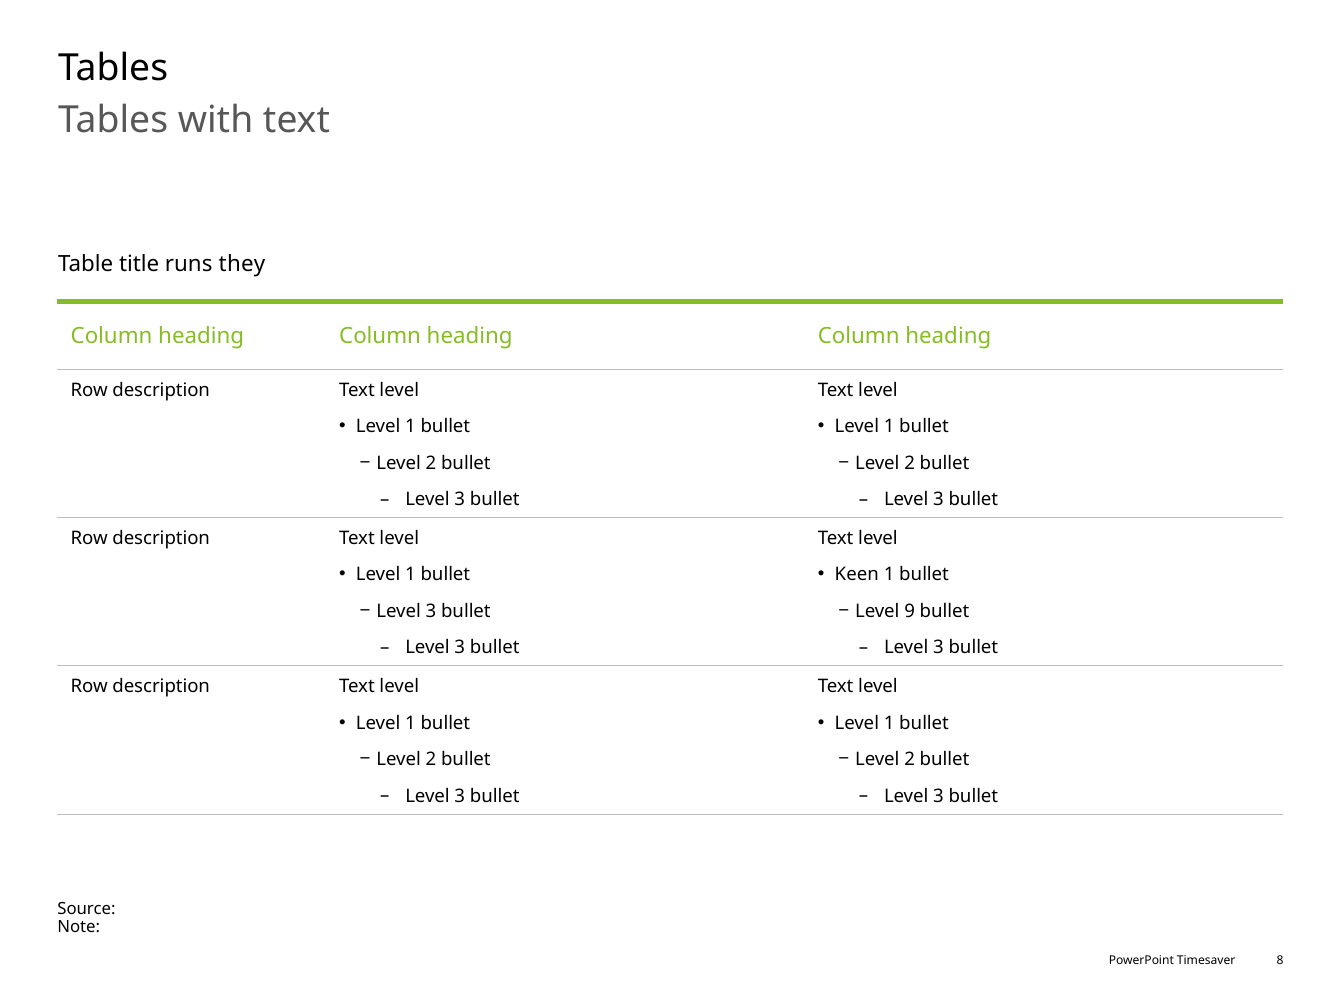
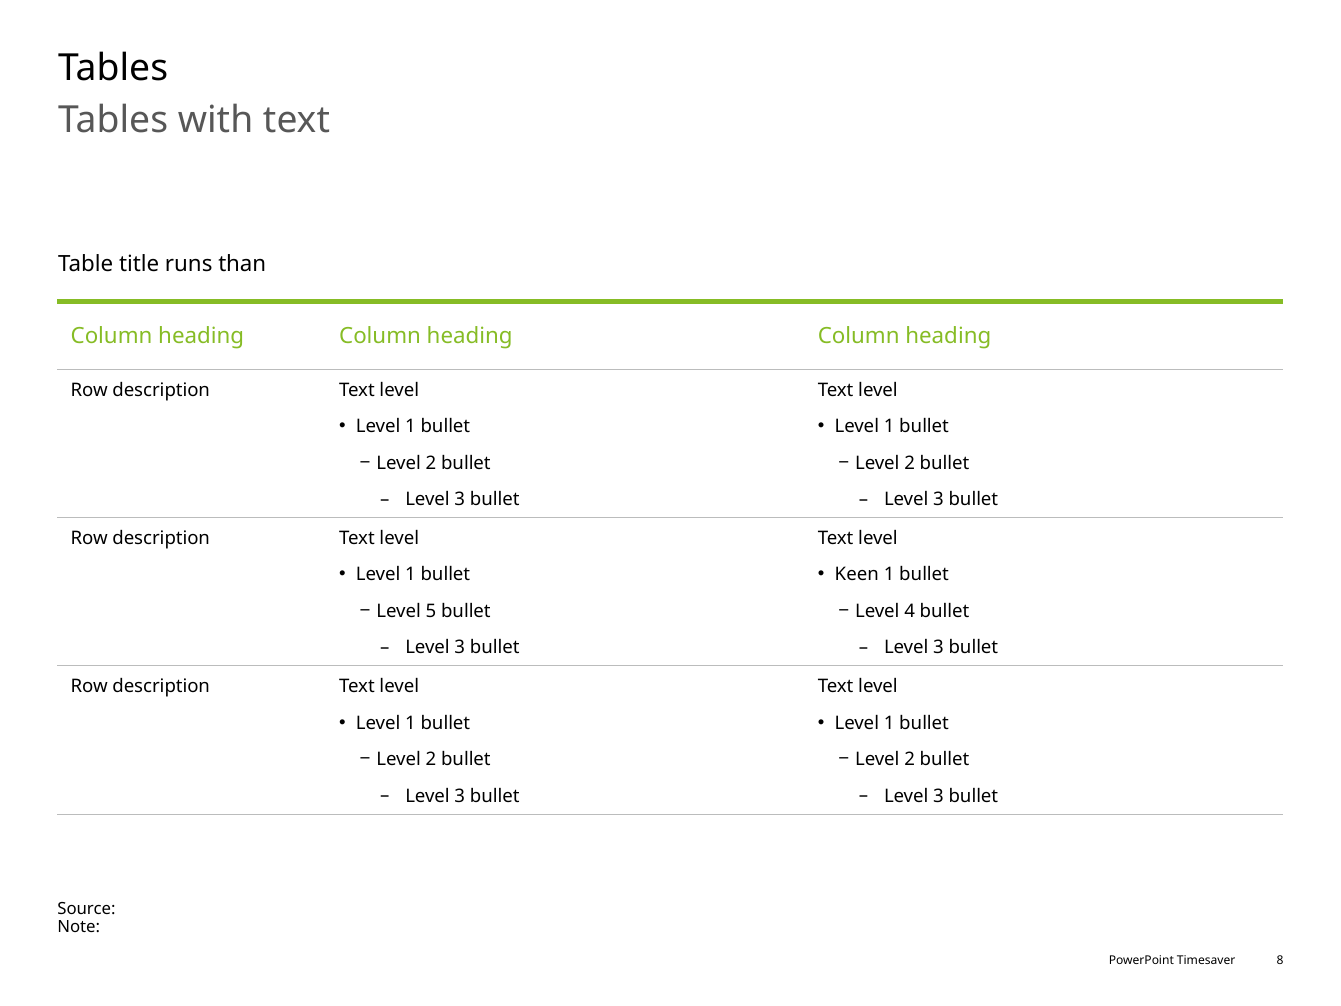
they: they -> than
3 at (431, 611): 3 -> 5
9: 9 -> 4
